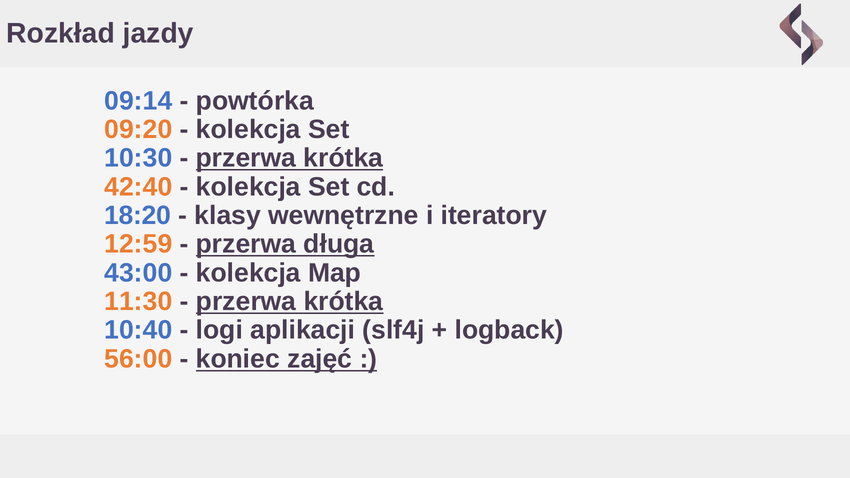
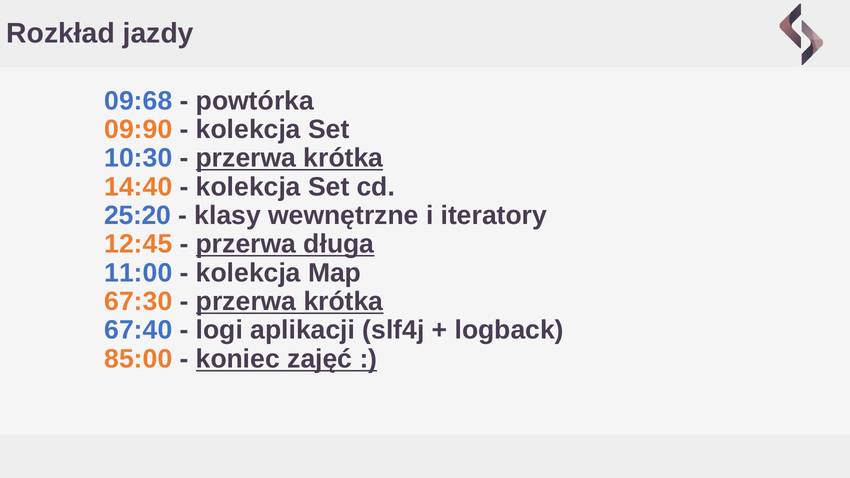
09:14: 09:14 -> 09:68
09:20: 09:20 -> 09:90
42:40: 42:40 -> 14:40
18:20: 18:20 -> 25:20
12:59: 12:59 -> 12:45
43:00: 43:00 -> 11:00
11:30: 11:30 -> 67:30
10:40: 10:40 -> 67:40
56:00: 56:00 -> 85:00
